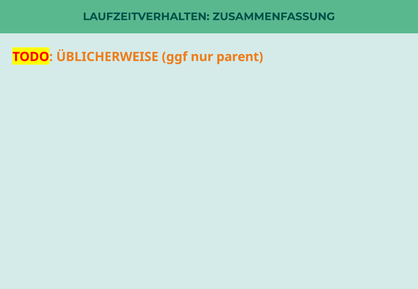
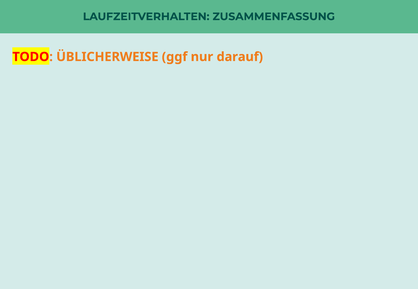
parent: parent -> darauf
